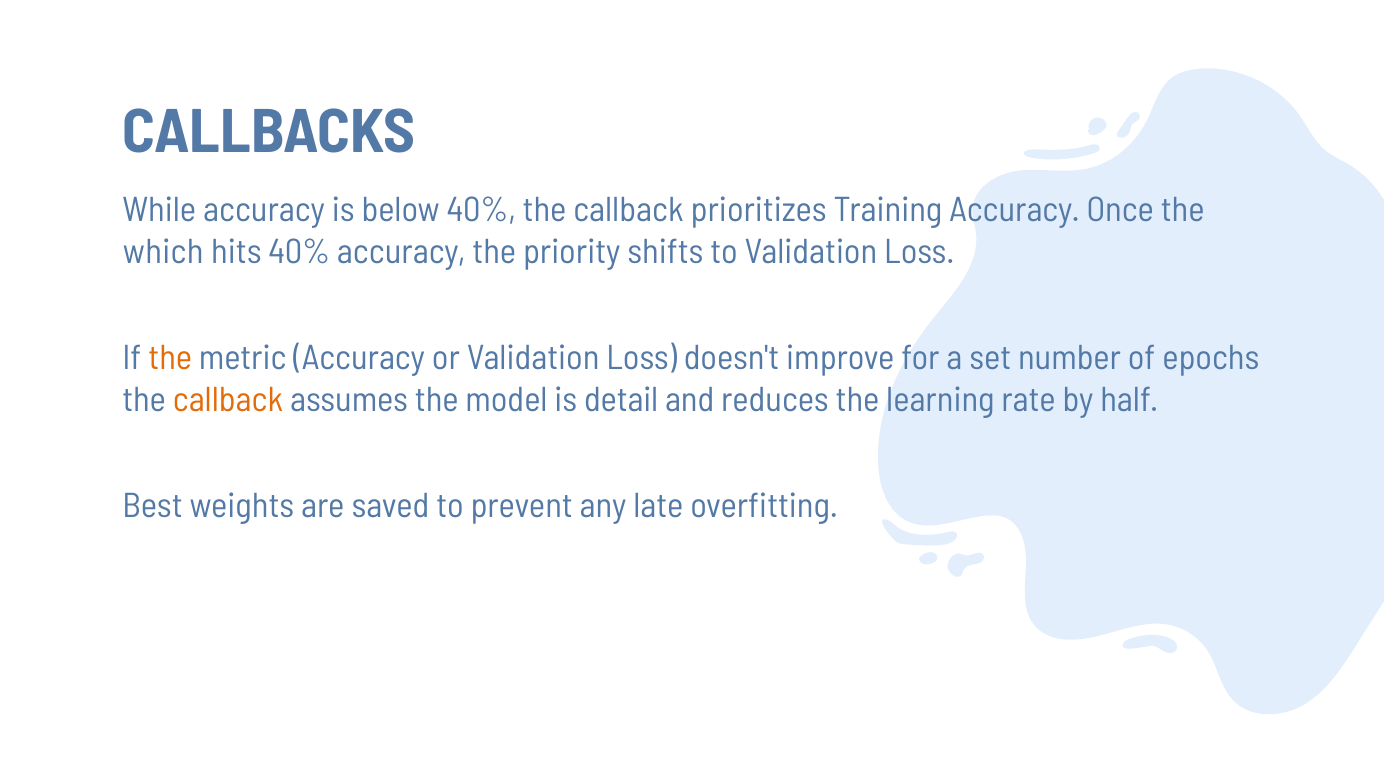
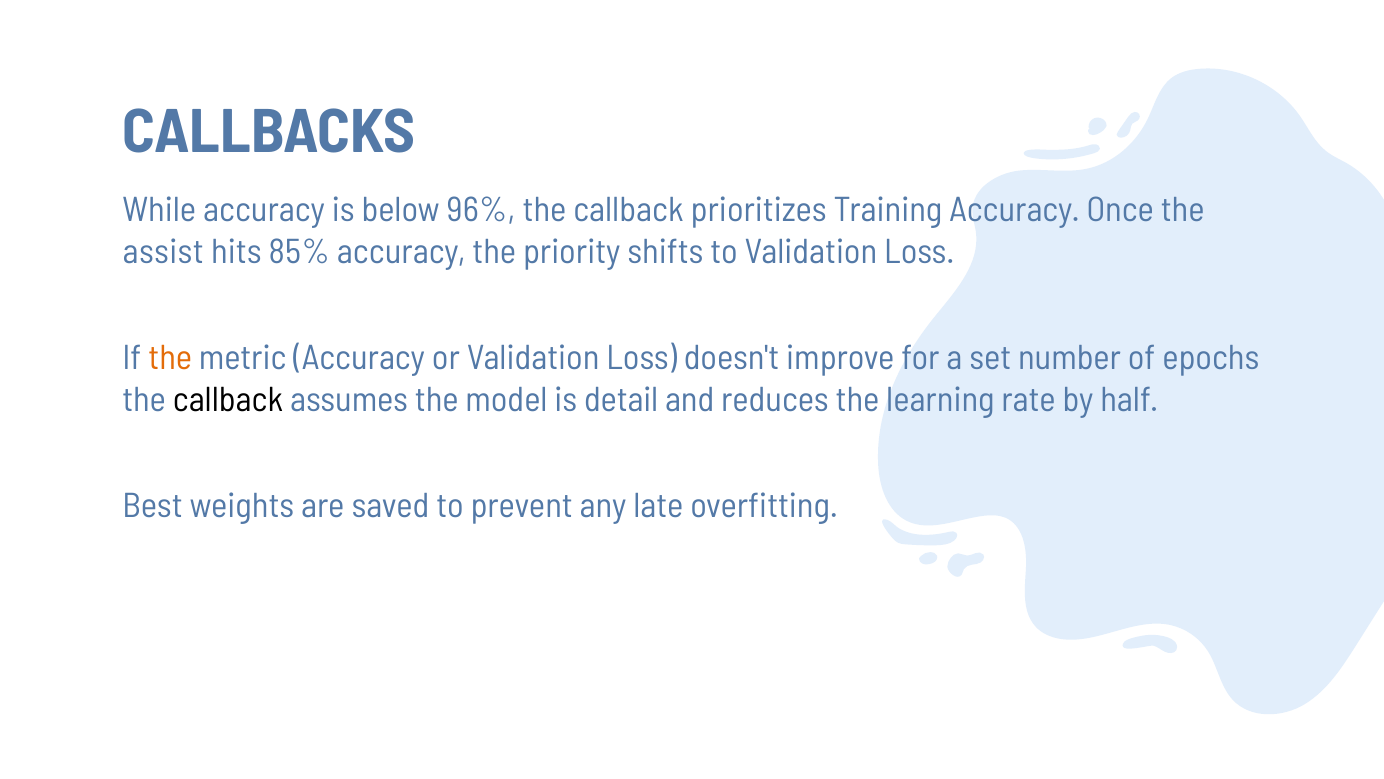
below 40%: 40% -> 96%
which: which -> assist
hits 40%: 40% -> 85%
callback at (228, 400) colour: orange -> black
